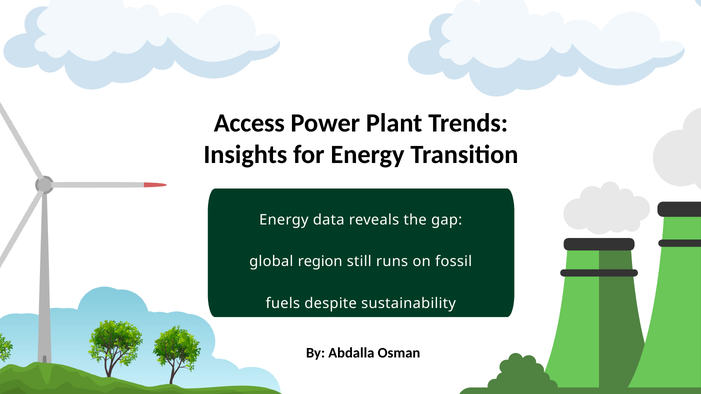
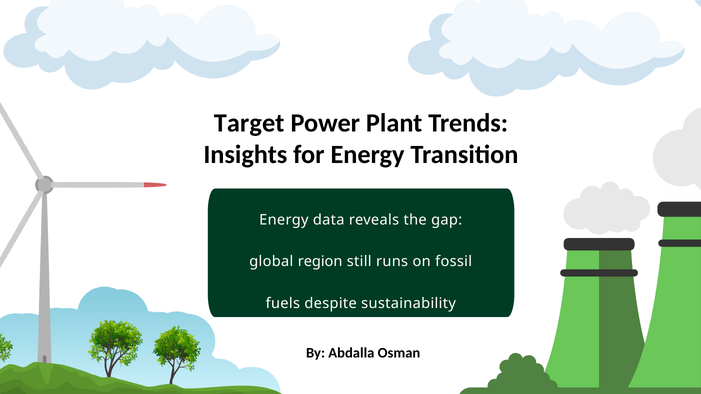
Access: Access -> Target
